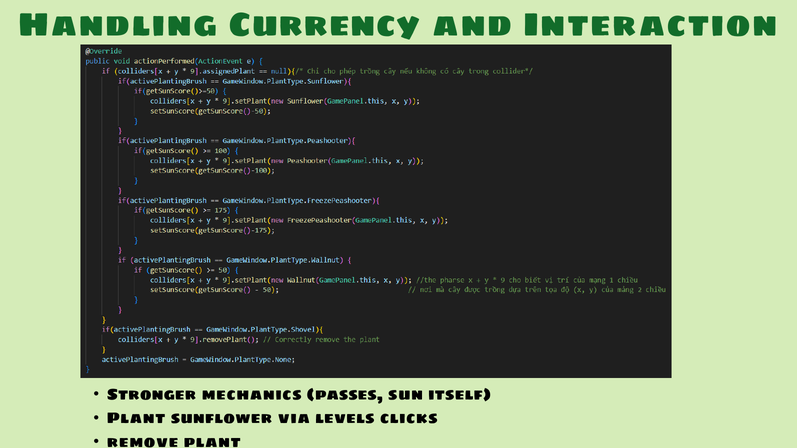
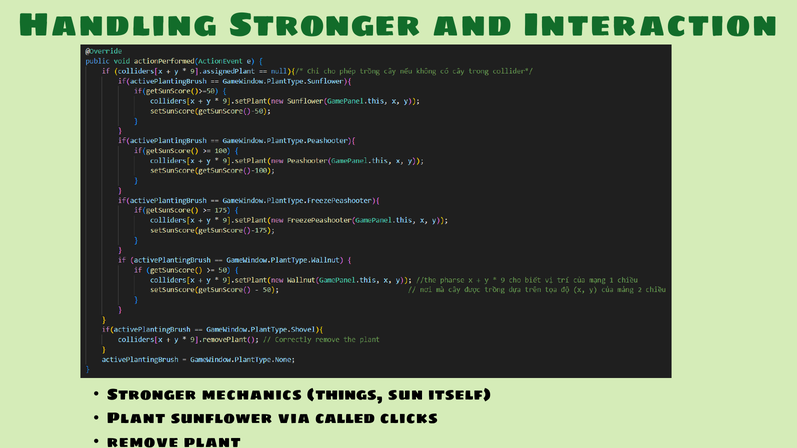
Handling Currency: Currency -> Stronger
passes: passes -> things
levels: levels -> called
